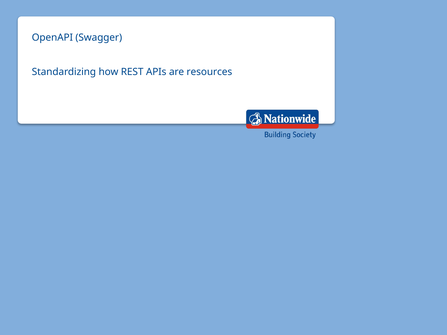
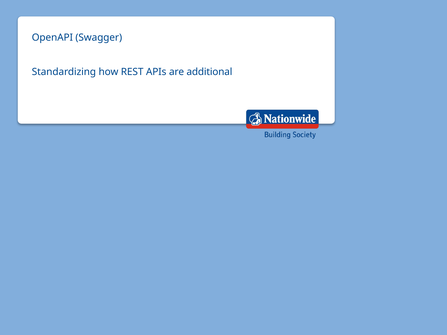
resources: resources -> additional
